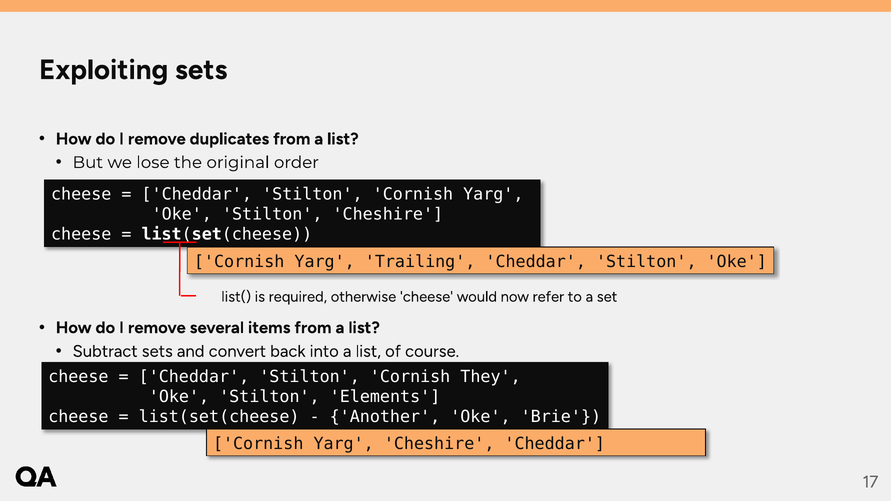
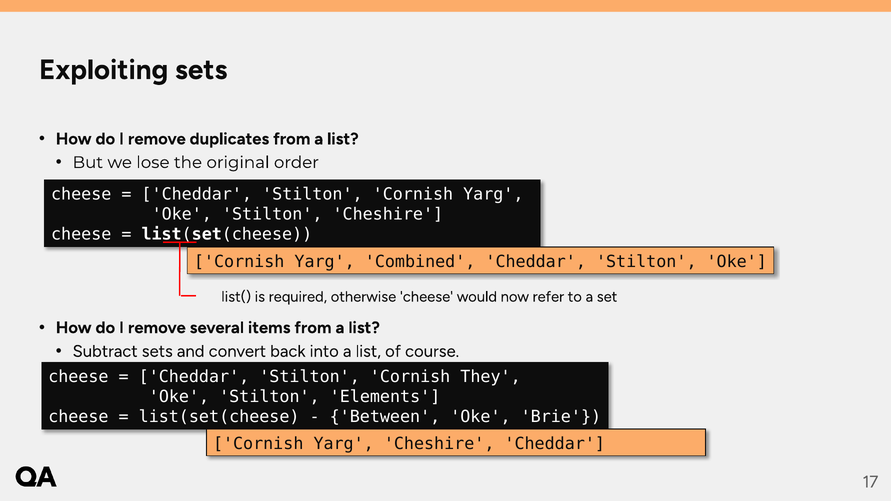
Trailing: Trailing -> Combined
Another: Another -> Between
